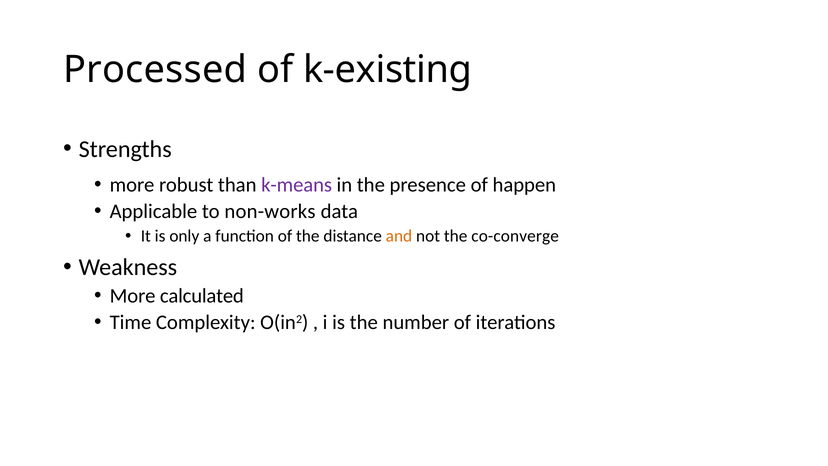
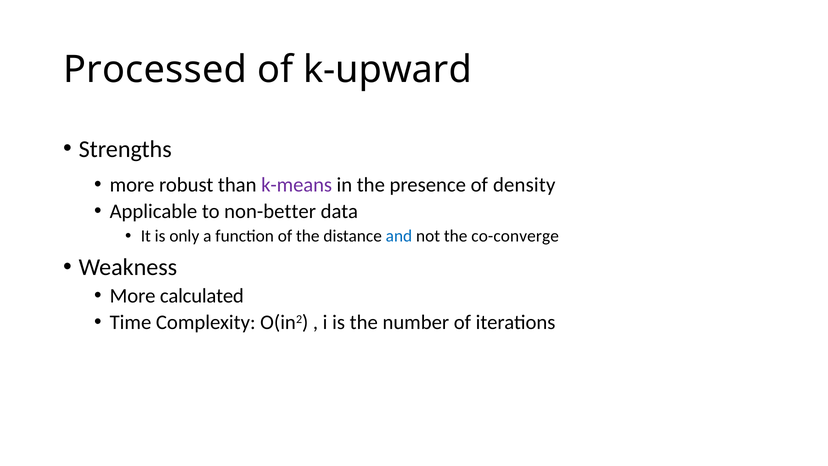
k-existing: k-existing -> k-upward
happen: happen -> density
non-works: non-works -> non-better
and colour: orange -> blue
